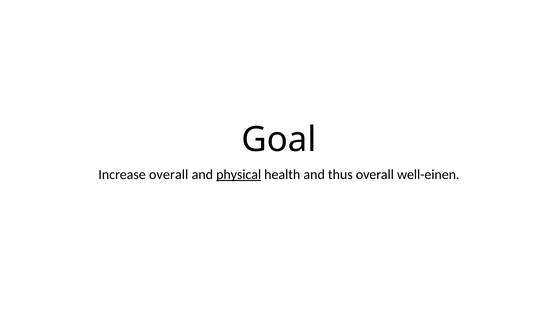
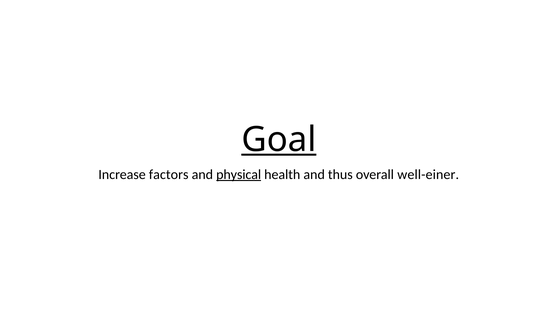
Goal underline: none -> present
Increase overall: overall -> factors
well-einen: well-einen -> well-einer
